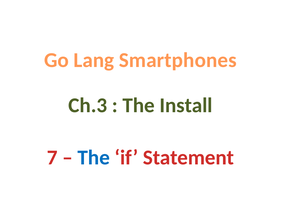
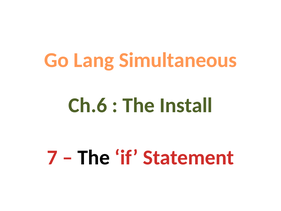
Smartphones: Smartphones -> Simultaneous
Ch.3: Ch.3 -> Ch.6
The at (94, 157) colour: blue -> black
